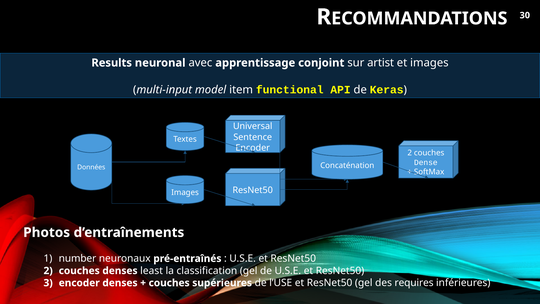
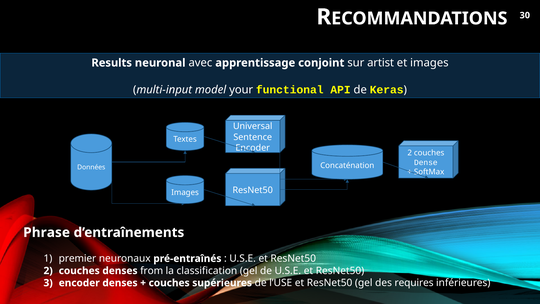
item: item -> your
Photos: Photos -> Phrase
number: number -> premier
least: least -> from
